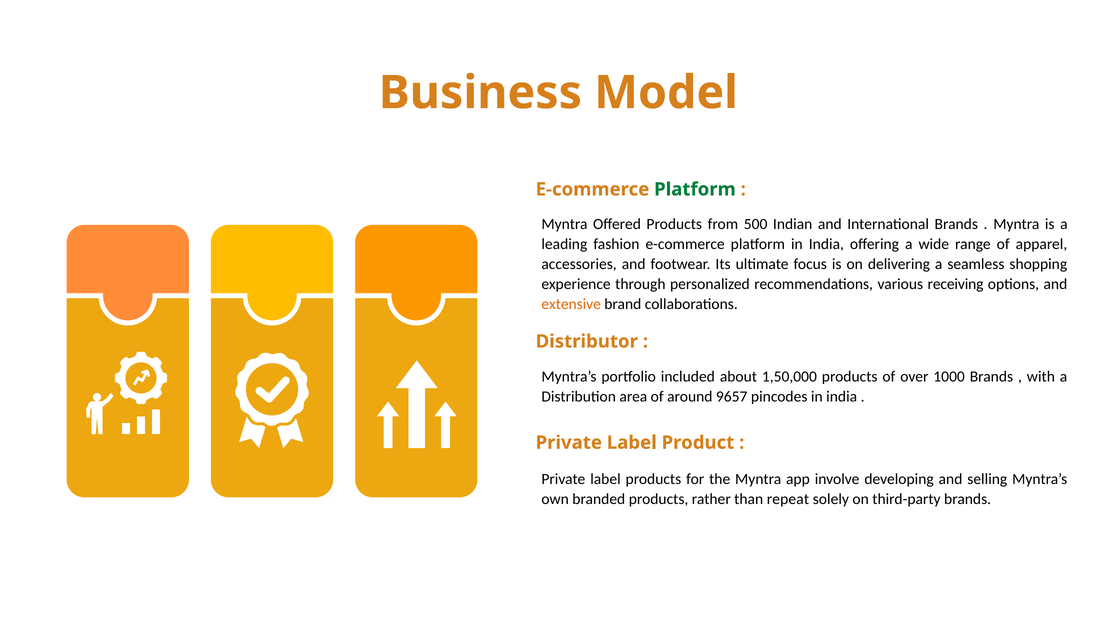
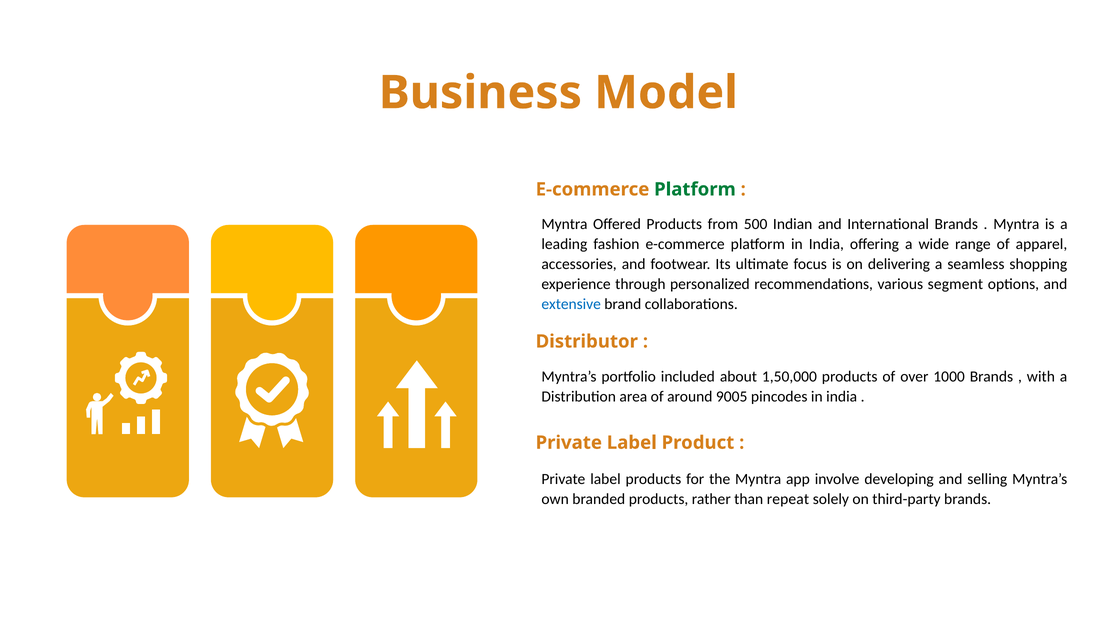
receiving: receiving -> segment
extensive colour: orange -> blue
9657: 9657 -> 9005
